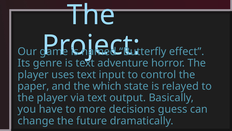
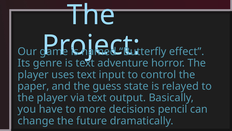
which: which -> guess
guess: guess -> pencil
